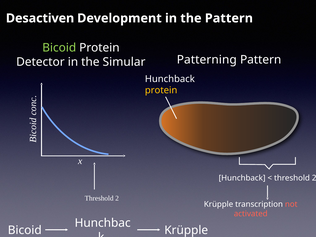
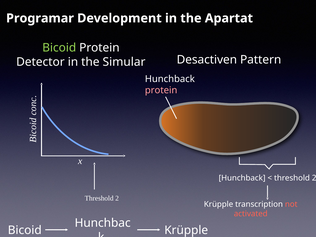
Desactiven: Desactiven -> Programar
the Pattern: Pattern -> Apartat
Patterning: Patterning -> Desactiven
protein at (161, 90) colour: yellow -> pink
